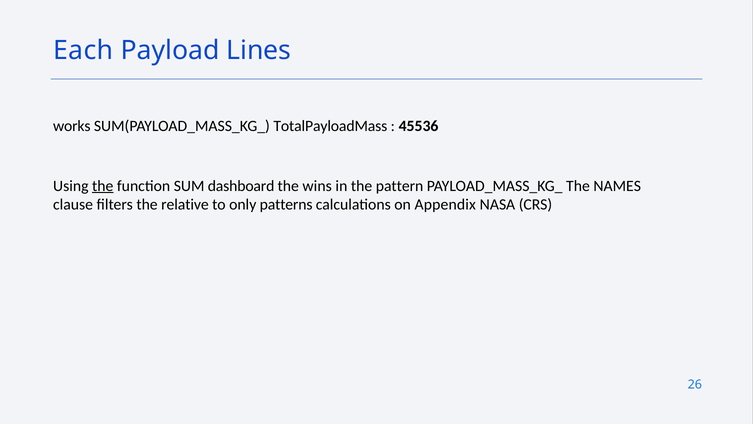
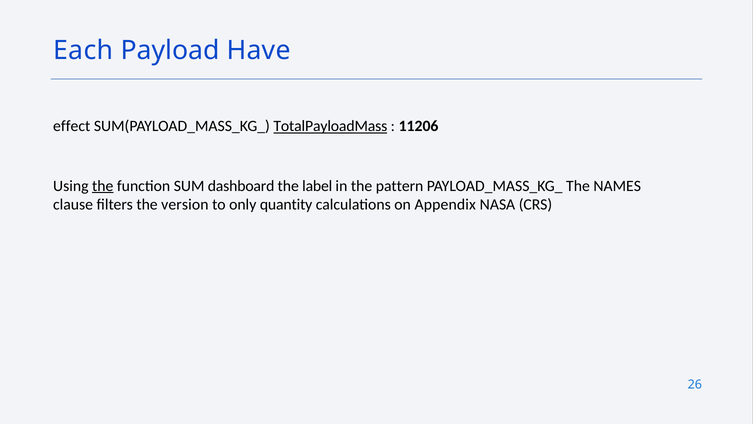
Lines: Lines -> Have
works: works -> effect
TotalPayloadMass underline: none -> present
45536: 45536 -> 11206
wins: wins -> label
relative: relative -> version
patterns: patterns -> quantity
